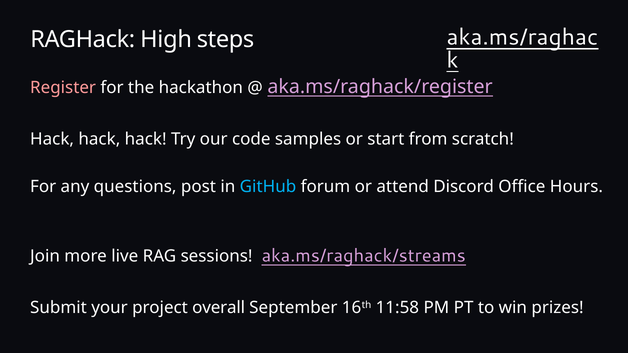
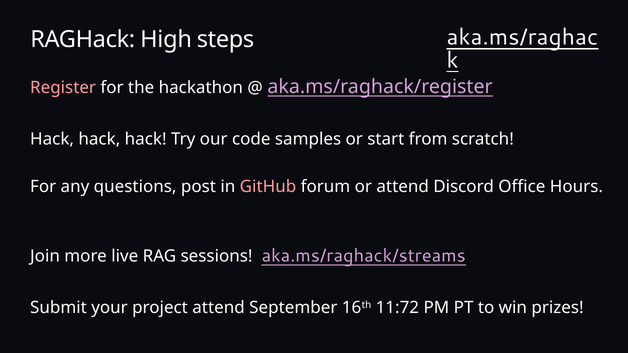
GitHub colour: light blue -> pink
project overall: overall -> attend
11:58: 11:58 -> 11:72
